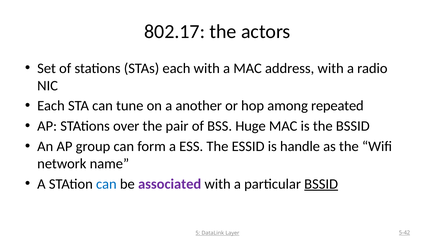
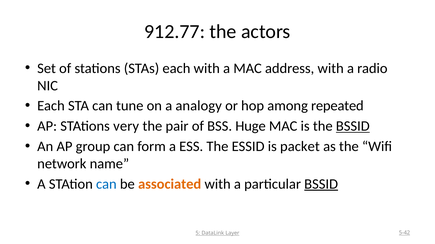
802.17: 802.17 -> 912.77
another: another -> analogy
over: over -> very
BSSID at (353, 126) underline: none -> present
handle: handle -> packet
associated colour: purple -> orange
